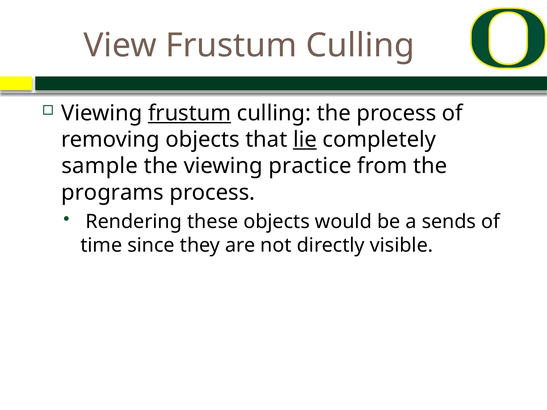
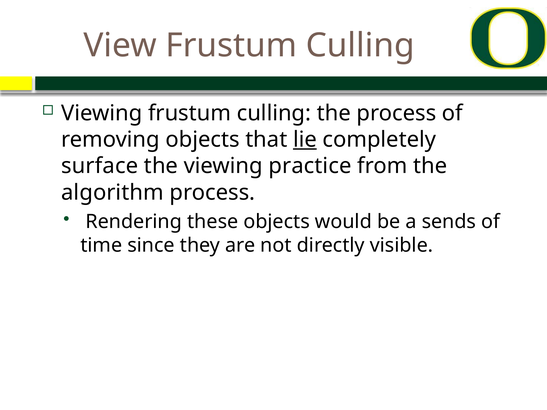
frustum at (190, 113) underline: present -> none
sample: sample -> surface
programs: programs -> algorithm
